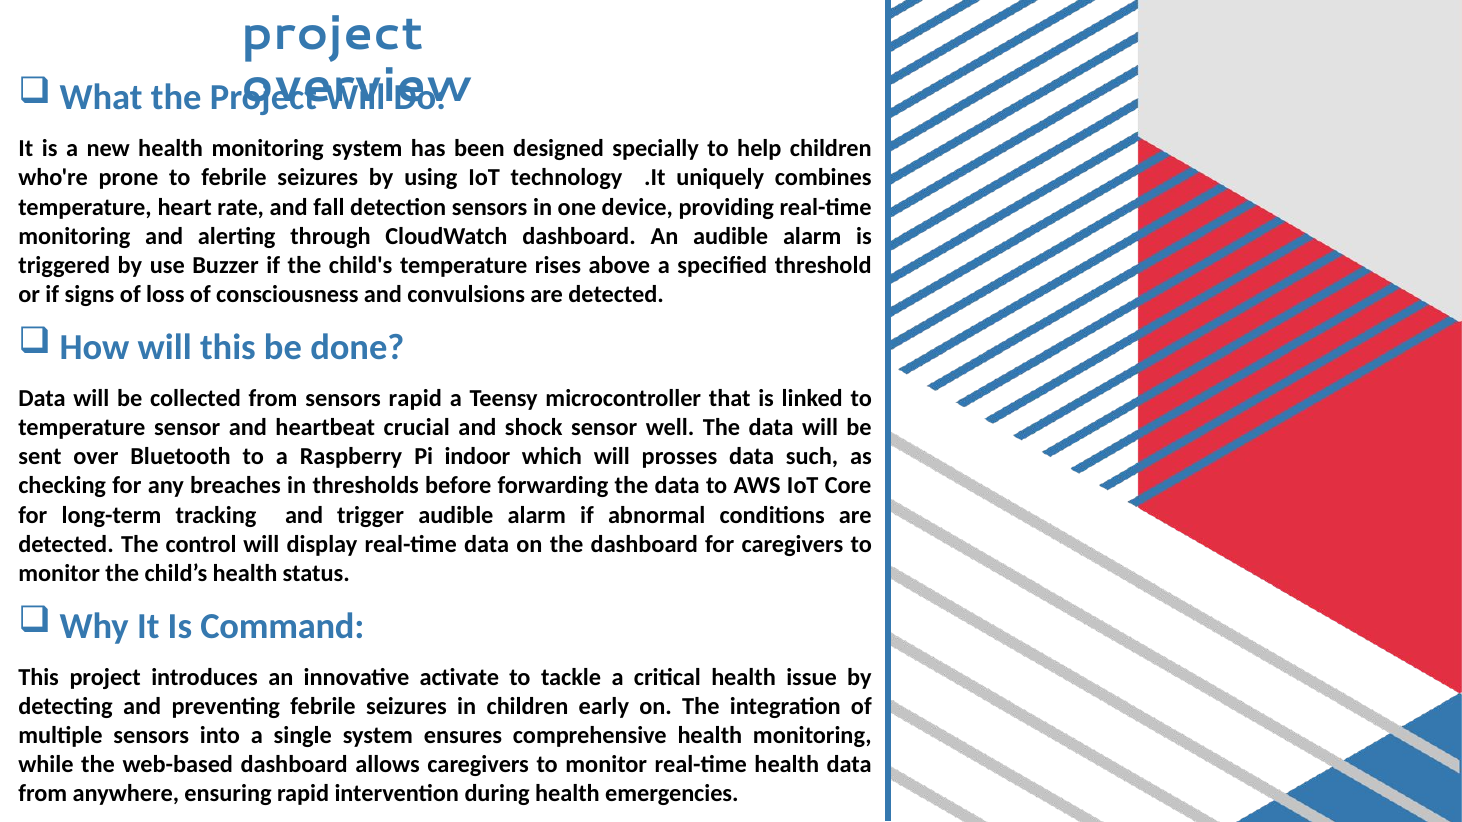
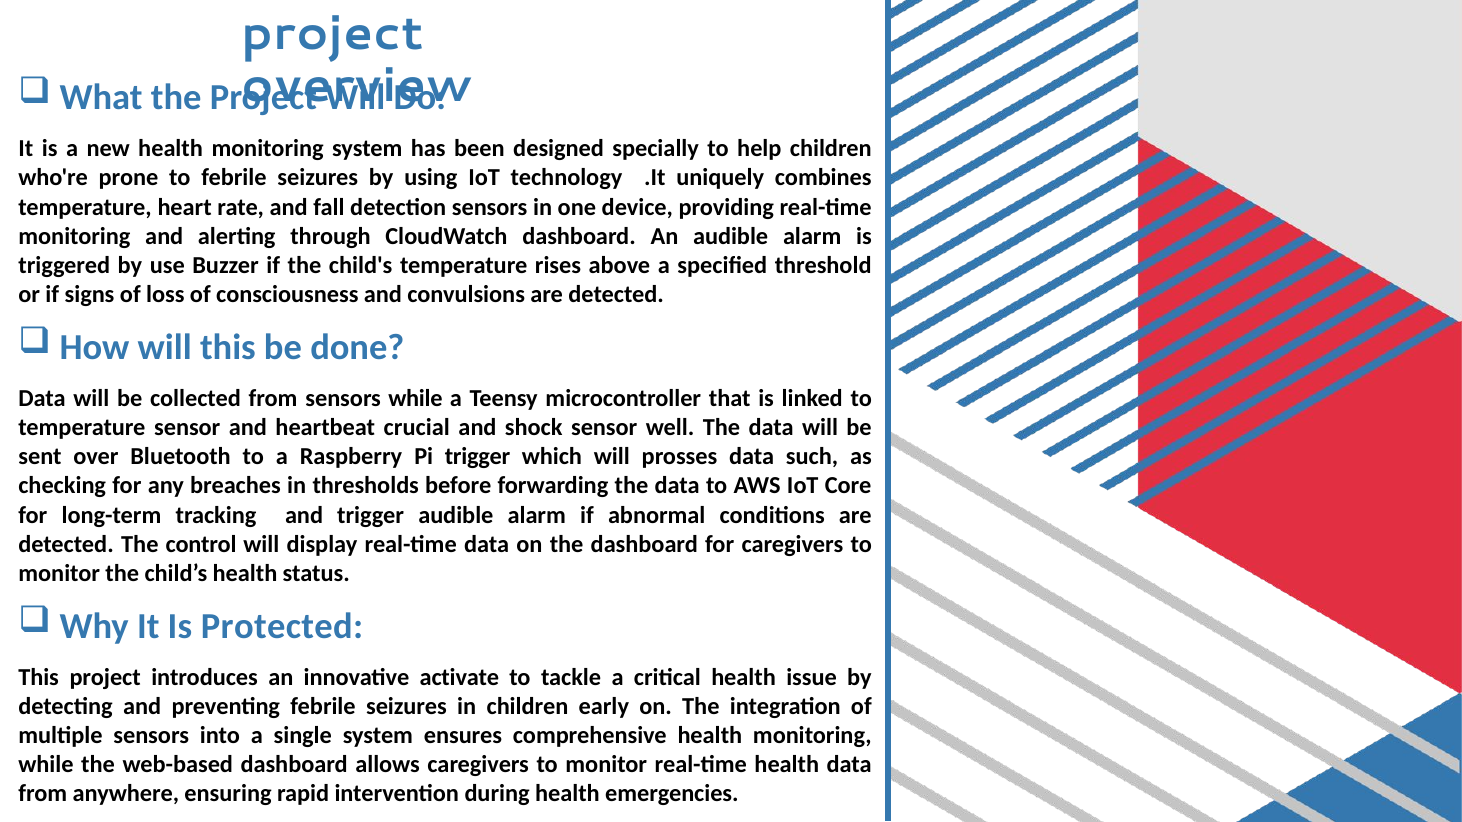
sensors rapid: rapid -> while
Pi indoor: indoor -> trigger
Command: Command -> Protected
